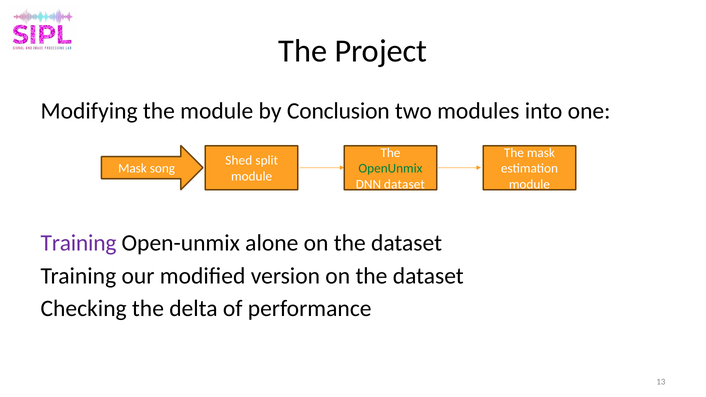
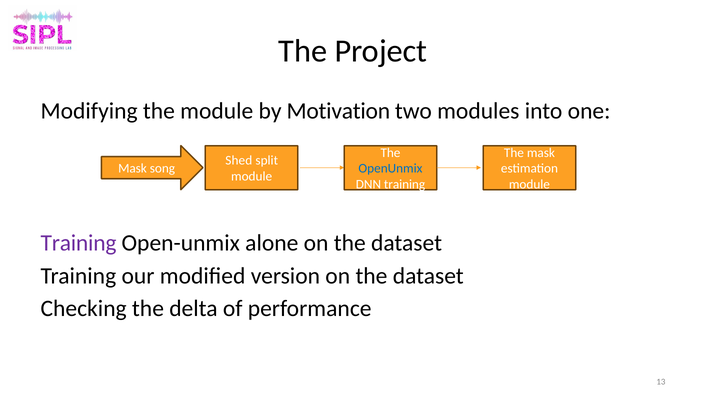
Conclusion: Conclusion -> Motivation
OpenUnmix colour: green -> blue
DNN dataset: dataset -> training
